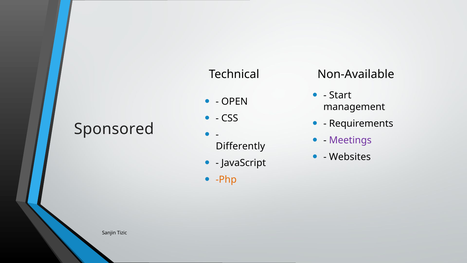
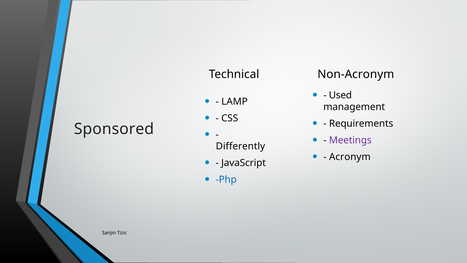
Non-Available: Non-Available -> Non-Acronym
Start: Start -> Used
OPEN: OPEN -> LAMP
Websites: Websites -> Acronym
Php colour: orange -> blue
